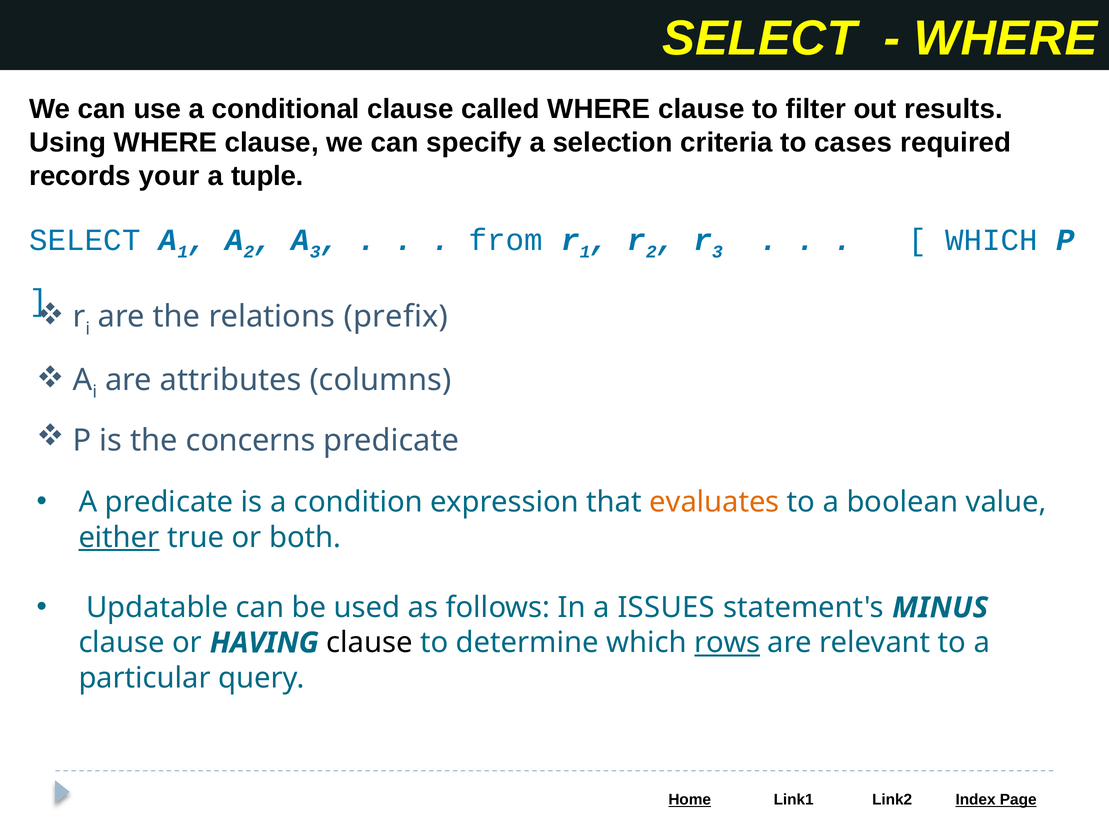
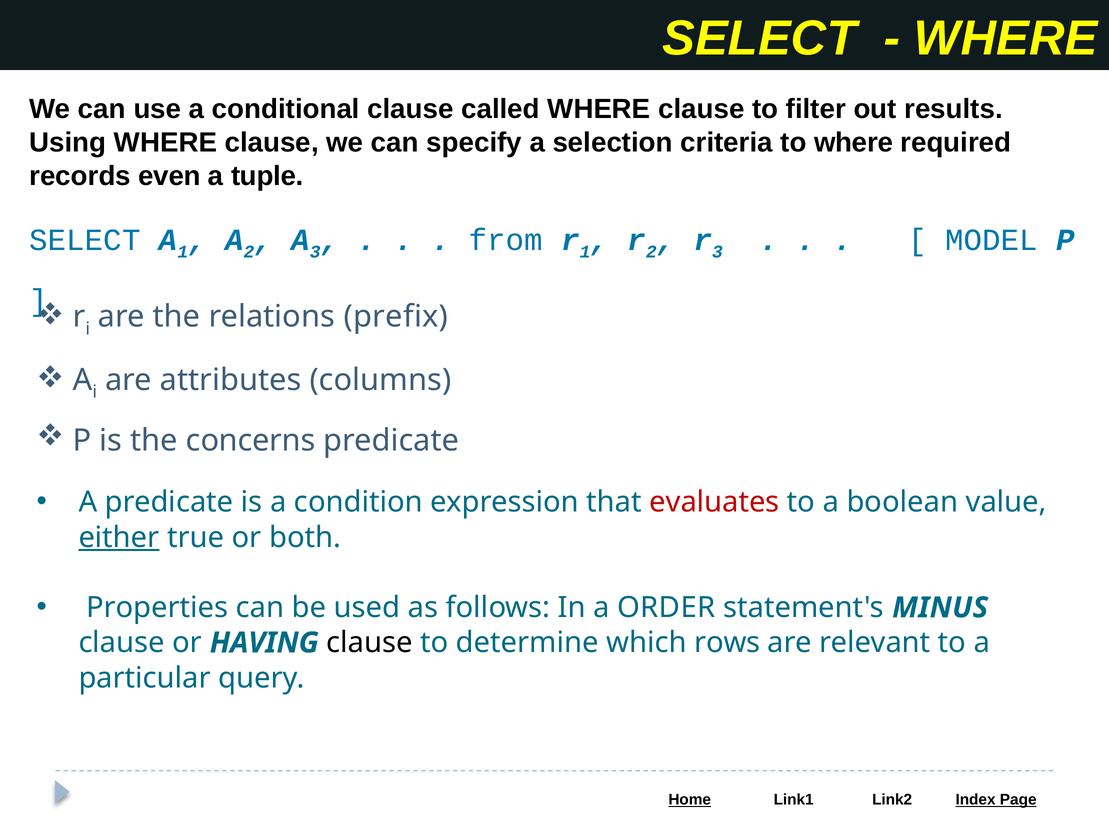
to cases: cases -> where
your: your -> even
WHICH at (991, 240): WHICH -> MODEL
evaluates colour: orange -> red
Updatable: Updatable -> Properties
ISSUES: ISSUES -> ORDER
rows underline: present -> none
